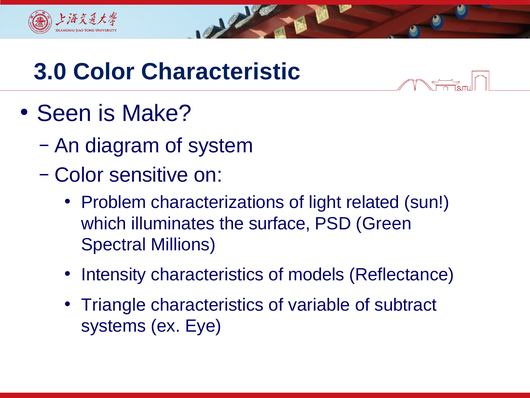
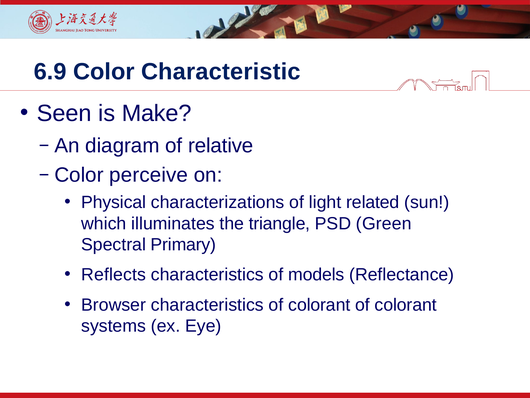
3.0: 3.0 -> 6.9
system: system -> relative
sensitive: sensitive -> perceive
Problem: Problem -> Physical
surface: surface -> triangle
Millions: Millions -> Primary
Intensity: Intensity -> Reflects
Triangle: Triangle -> Browser
characteristics of variable: variable -> colorant
subtract at (406, 305): subtract -> colorant
